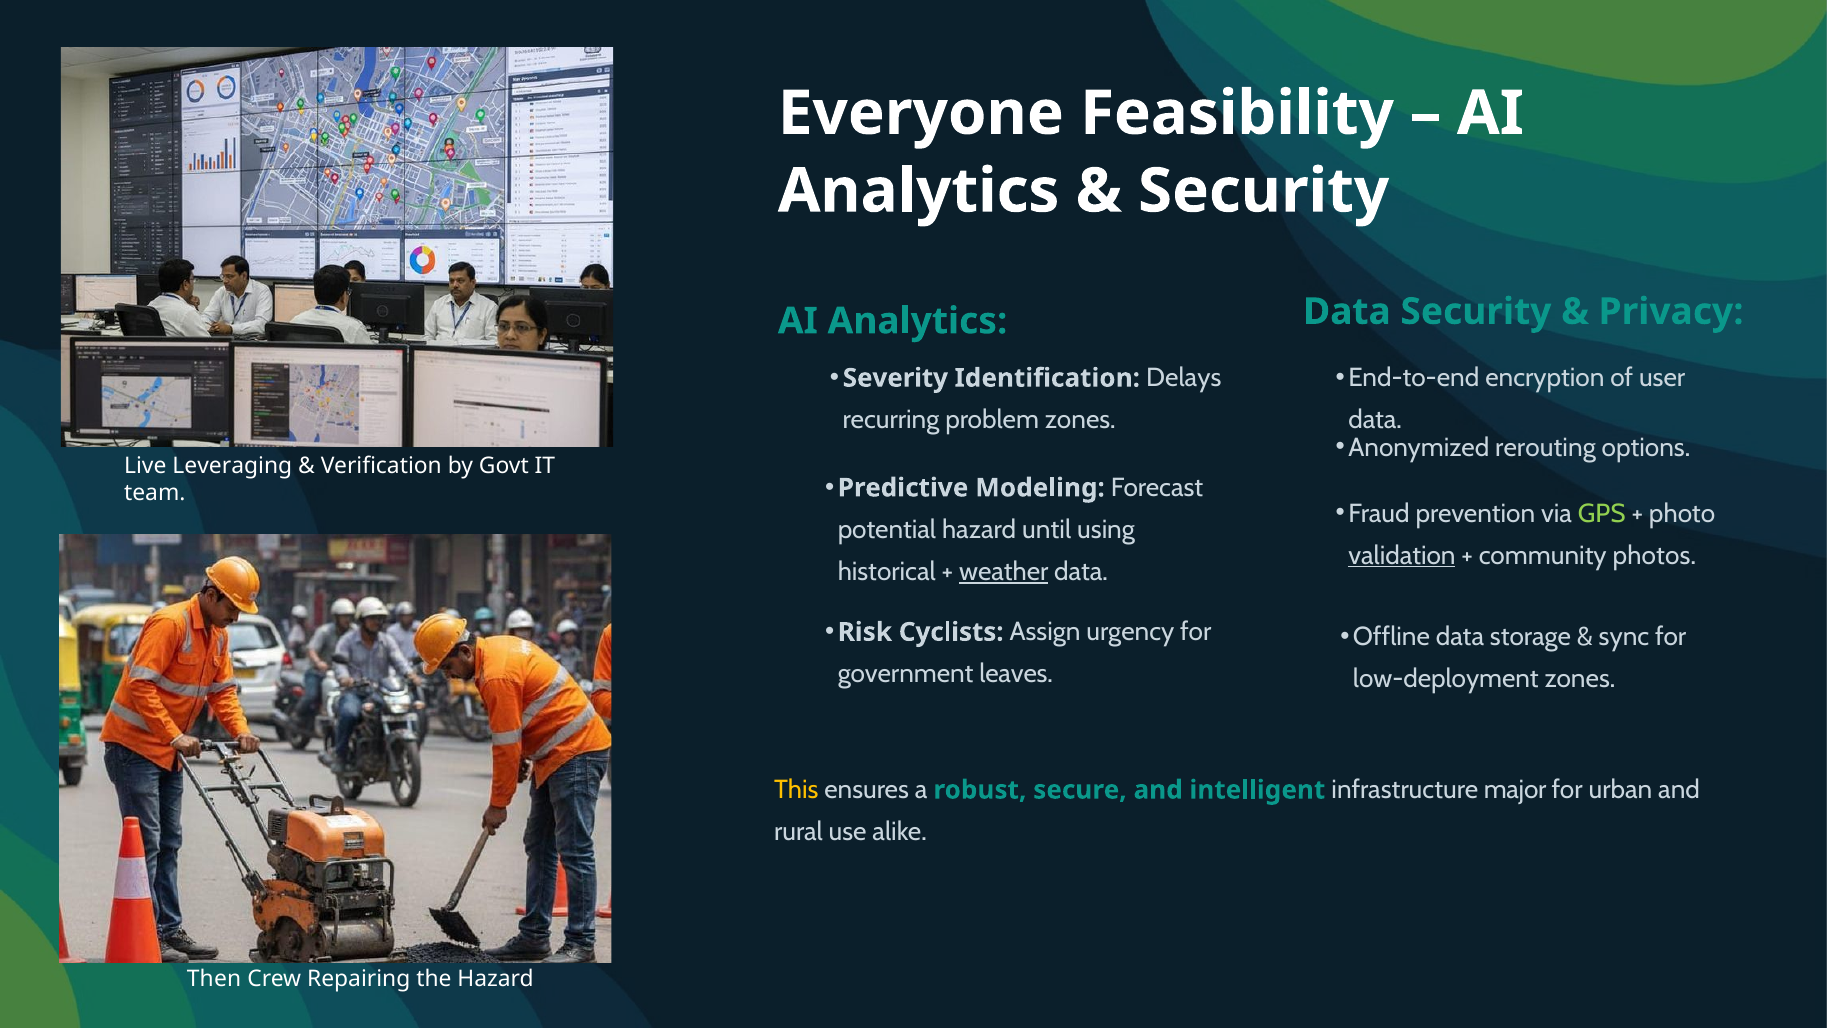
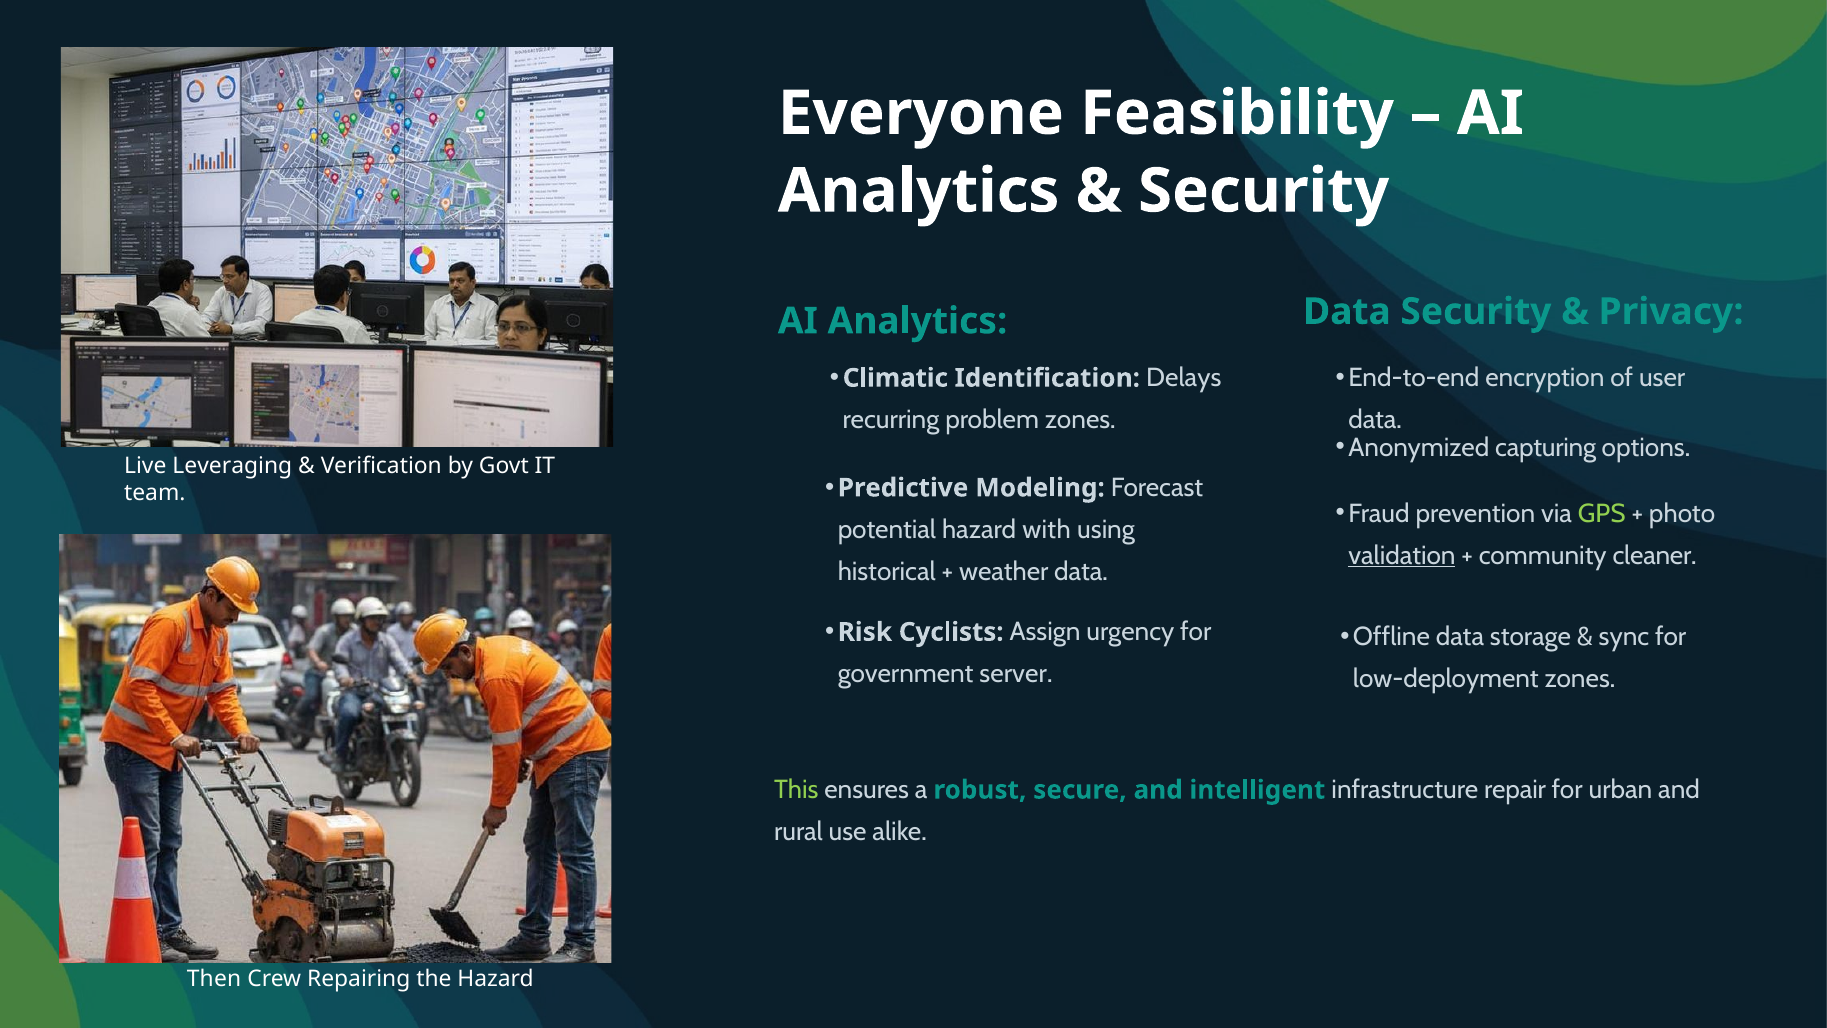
Severity: Severity -> Climatic
rerouting: rerouting -> capturing
until: until -> with
photos: photos -> cleaner
weather underline: present -> none
leaves: leaves -> server
This colour: yellow -> light green
major: major -> repair
